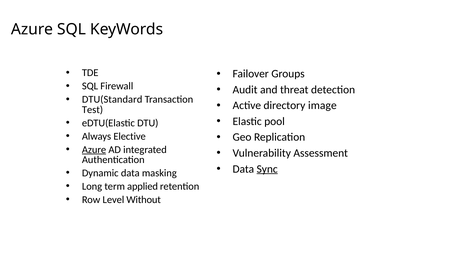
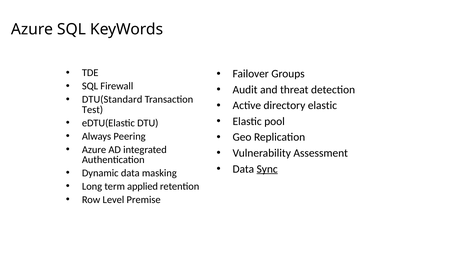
directory image: image -> elastic
Elective: Elective -> Peering
Azure at (94, 150) underline: present -> none
Without: Without -> Premise
